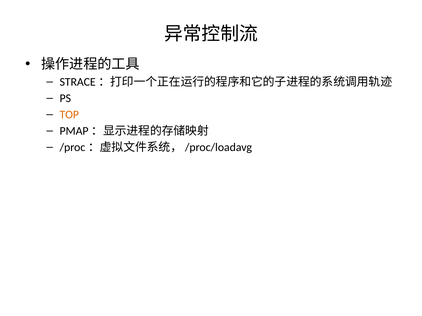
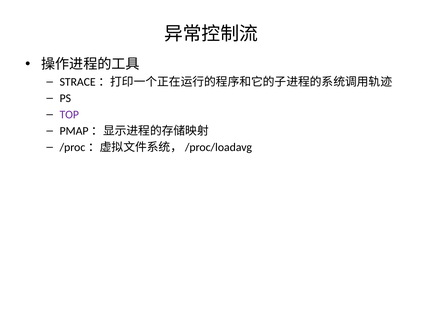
TOP colour: orange -> purple
